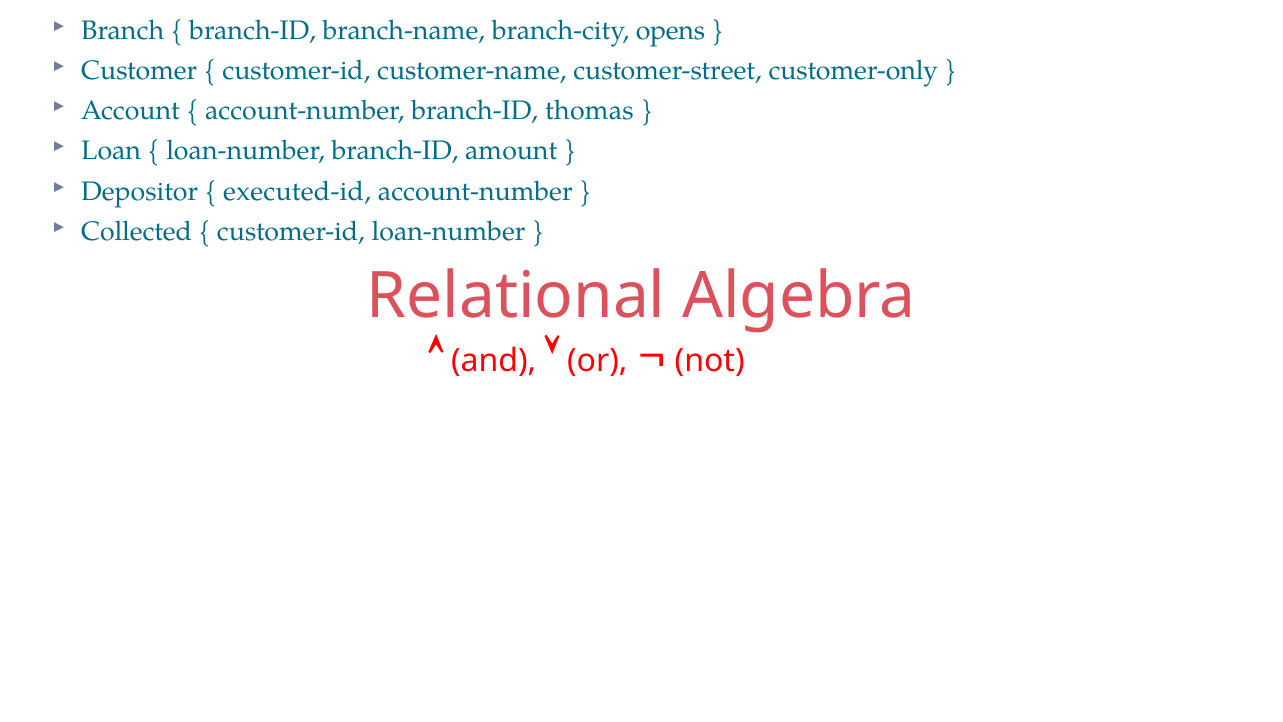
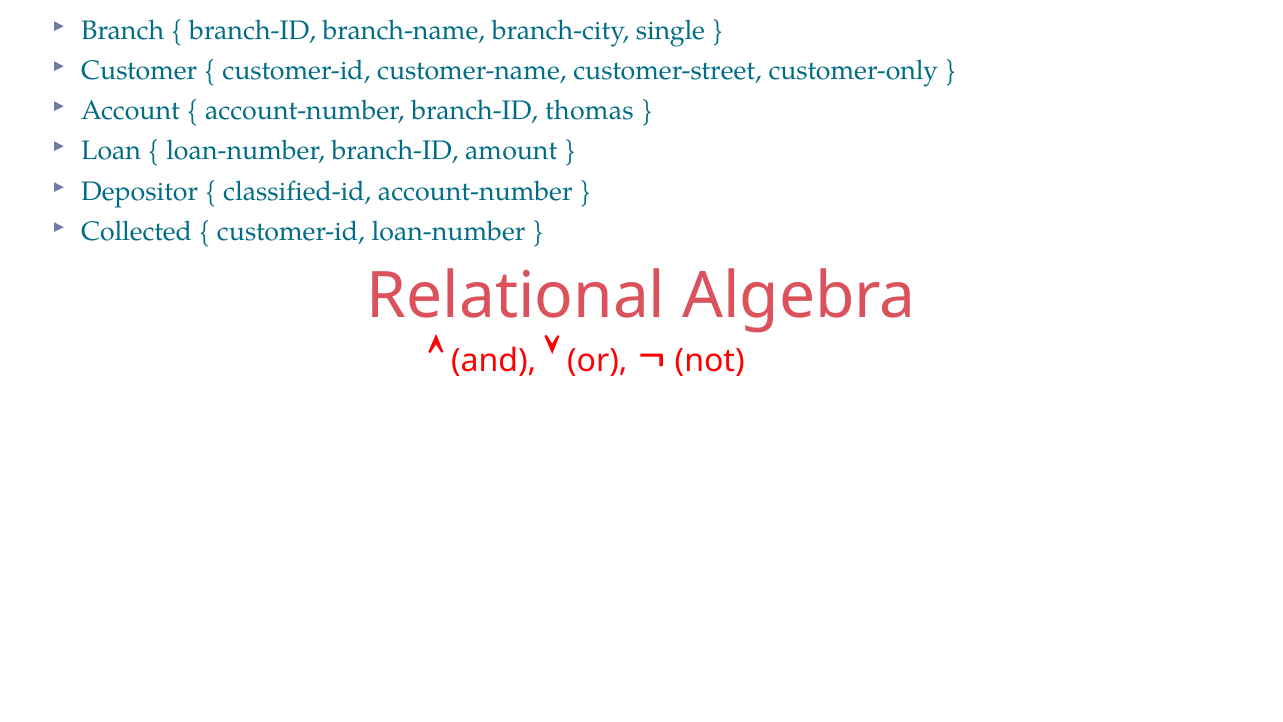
opens: opens -> single
executed-id: executed-id -> classified-id
